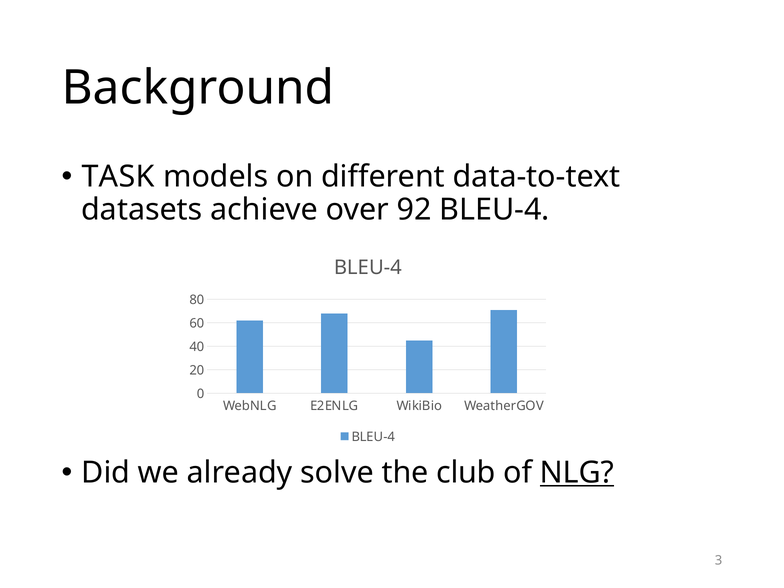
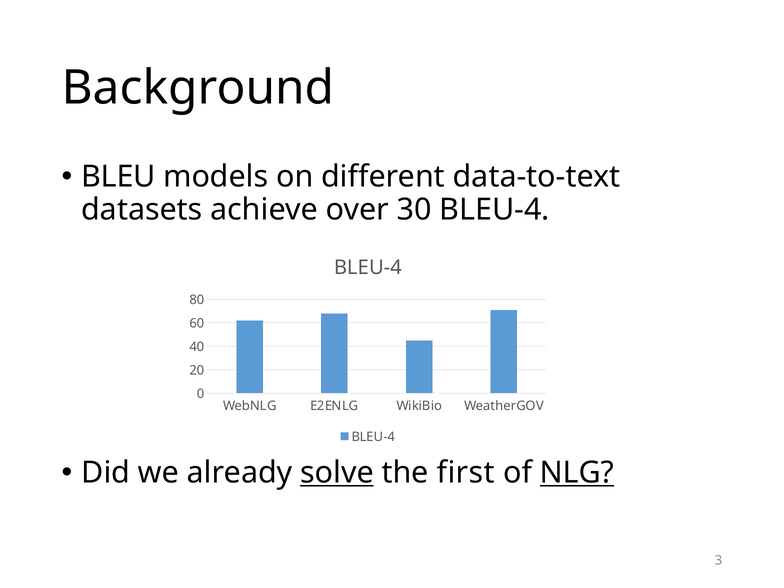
TASK: TASK -> BLEU
92: 92 -> 30
solve underline: none -> present
club: club -> first
